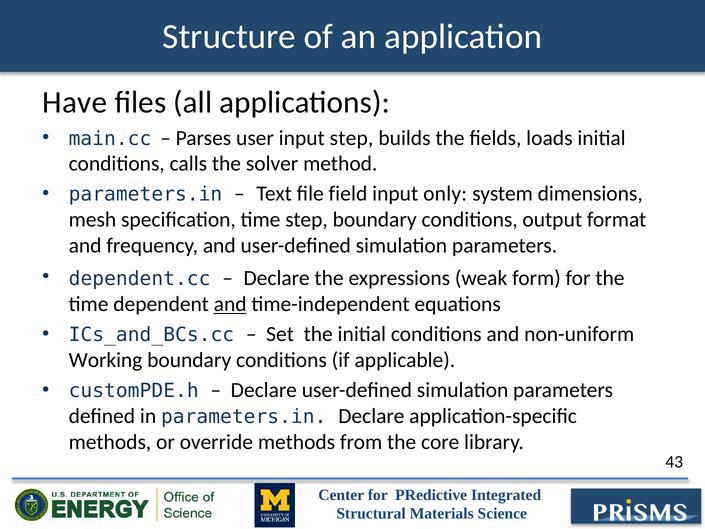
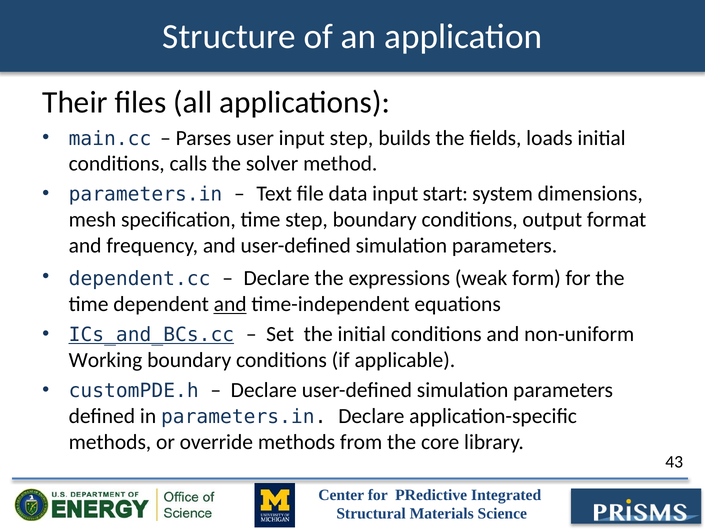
Have: Have -> Their
field: field -> data
only: only -> start
ICs_and_BCs.cc underline: none -> present
